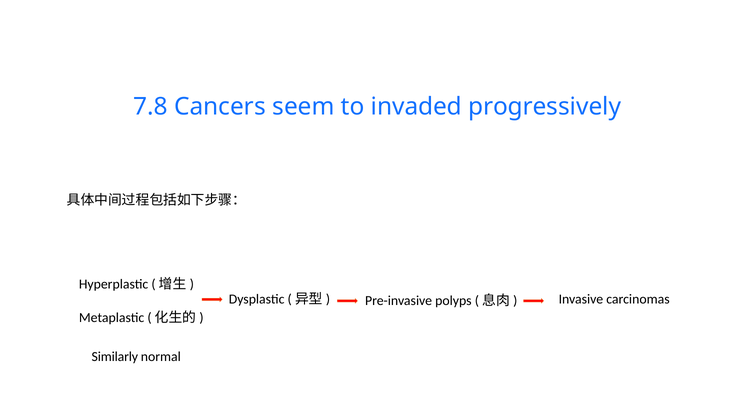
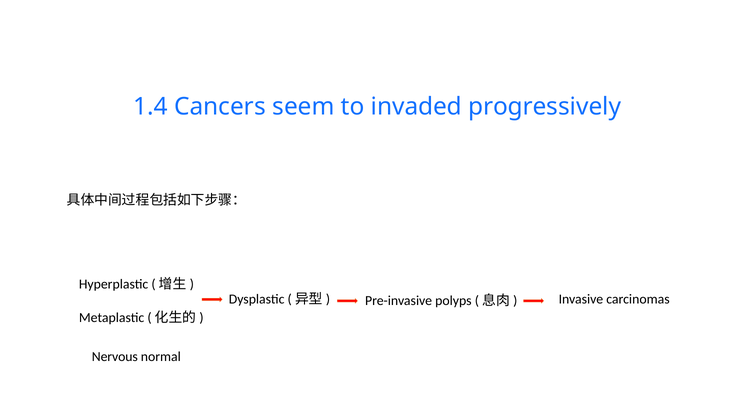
7.8: 7.8 -> 1.4
Similarly: Similarly -> Nervous
